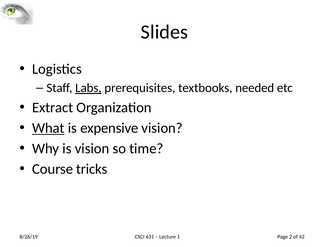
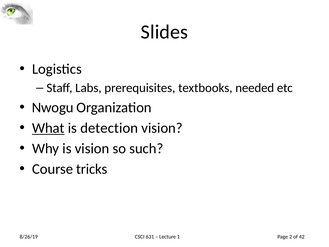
Labs underline: present -> none
Extract: Extract -> Nwogu
expensive: expensive -> detection
time: time -> such
